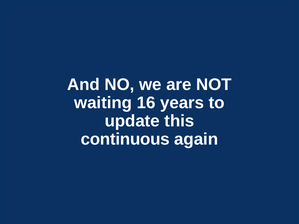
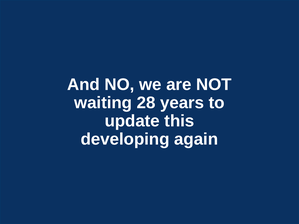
16: 16 -> 28
continuous: continuous -> developing
